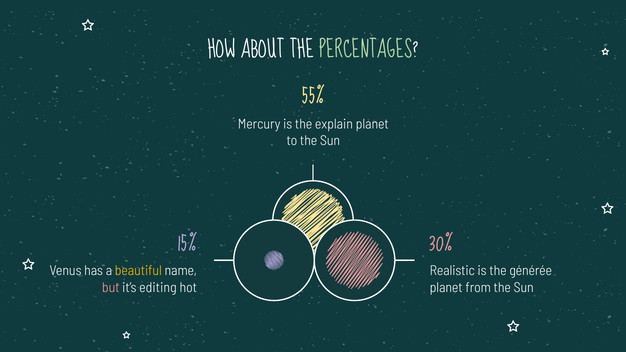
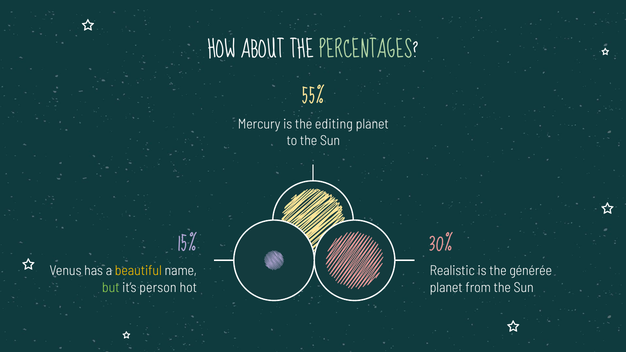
explain: explain -> editing
but colour: pink -> light green
editing: editing -> person
